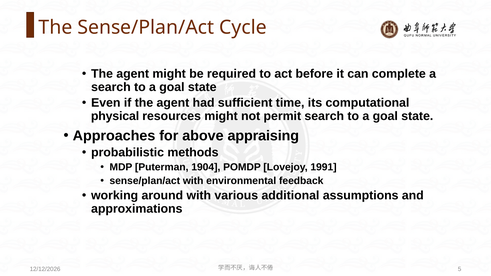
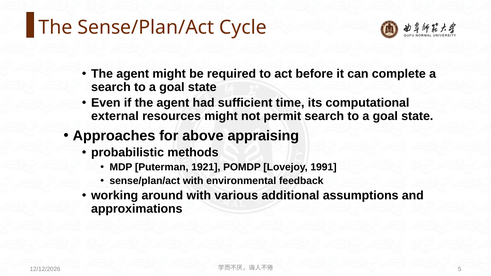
physical: physical -> external
1904: 1904 -> 1921
